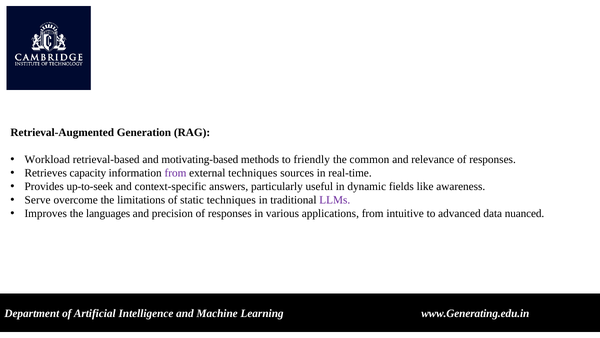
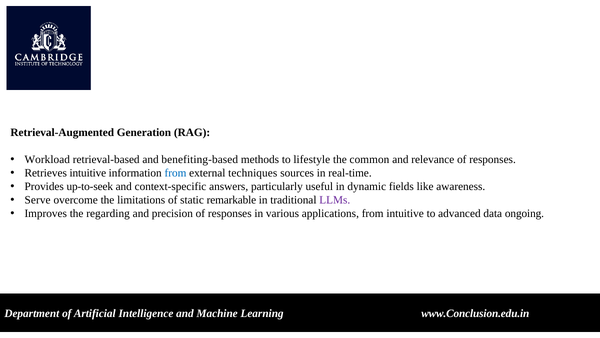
motivating-based: motivating-based -> benefiting-based
friendly: friendly -> lifestyle
Retrieves capacity: capacity -> intuitive
from at (176, 173) colour: purple -> blue
static techniques: techniques -> remarkable
languages: languages -> regarding
nuanced: nuanced -> ongoing
www.Generating.edu.in: www.Generating.edu.in -> www.Conclusion.edu.in
